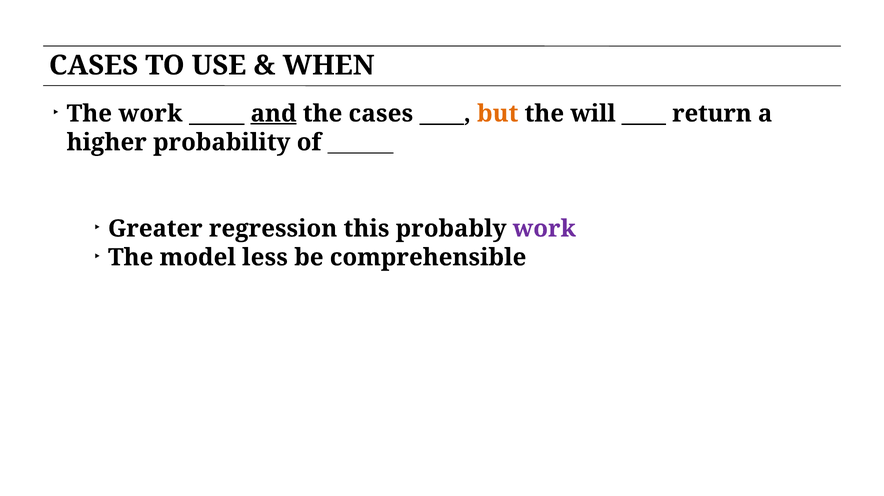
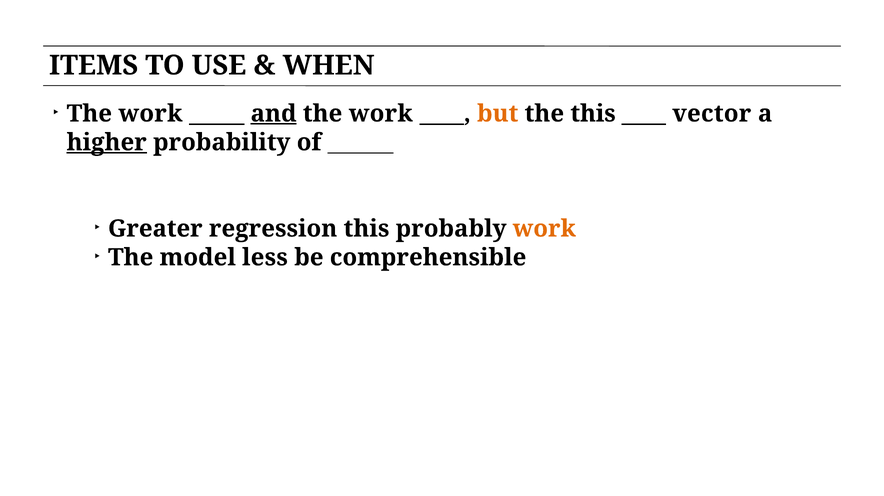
CASES at (94, 65): CASES -> ITEMS
cases at (381, 114): cases -> work
the will: will -> this
return: return -> vector
higher underline: none -> present
work at (544, 229) colour: purple -> orange
